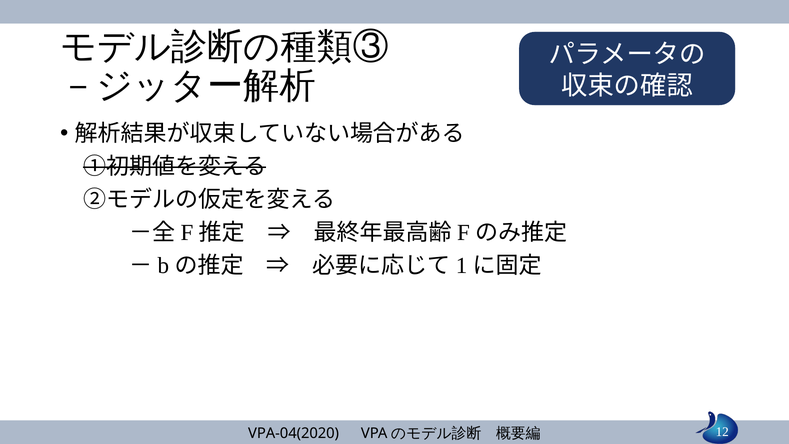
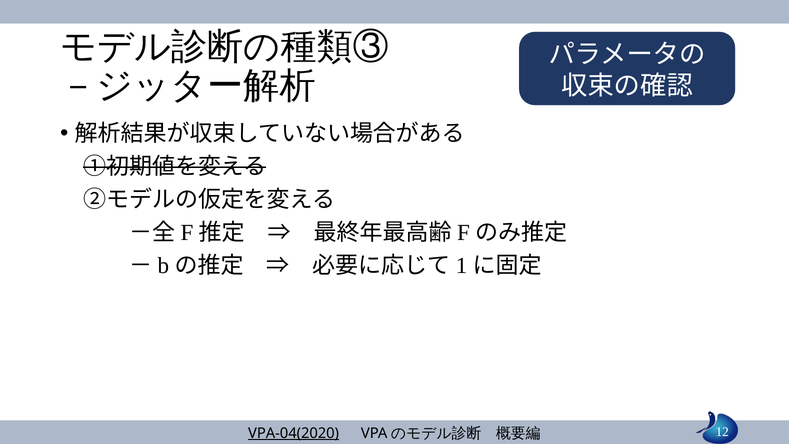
VPA-04(2020 underline: none -> present
